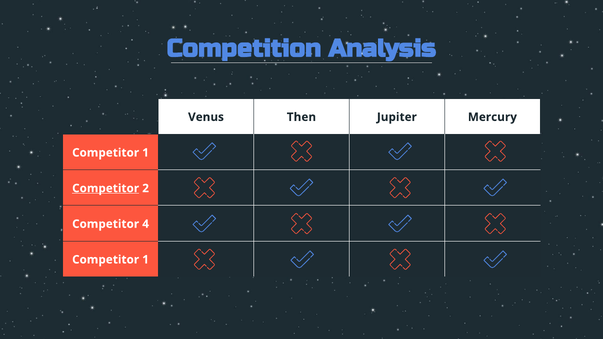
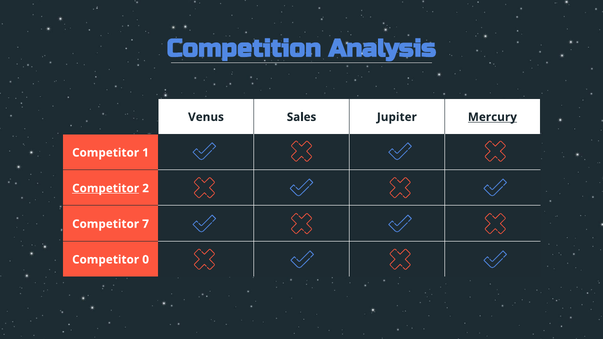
Then: Then -> Sales
Mercury underline: none -> present
4: 4 -> 7
1 at (146, 260): 1 -> 0
